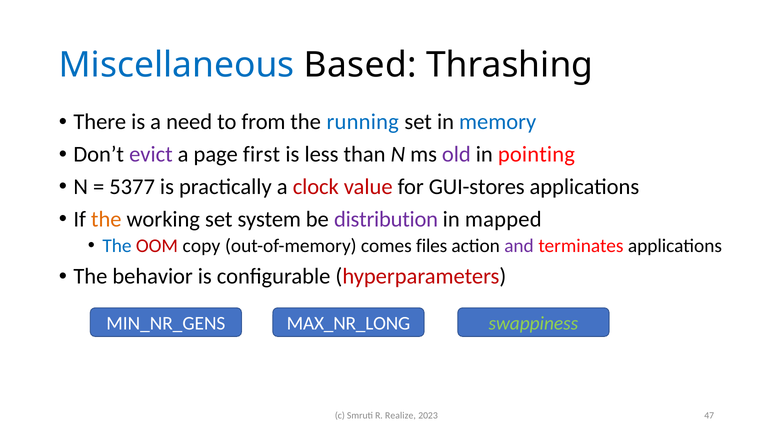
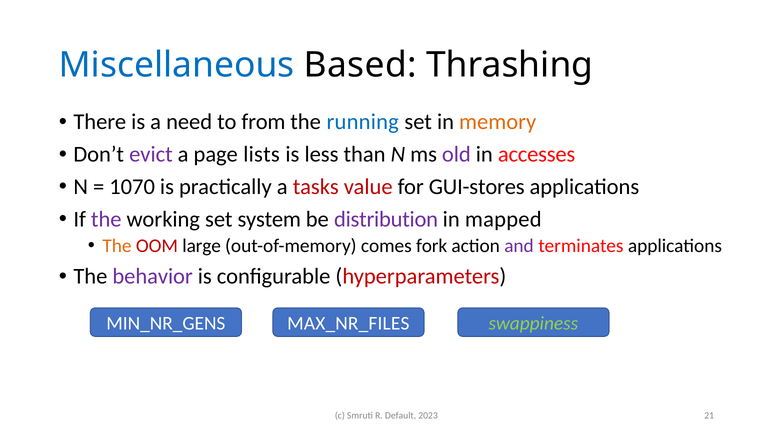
memory colour: blue -> orange
first: first -> lists
pointing: pointing -> accesses
5377: 5377 -> 1070
clock: clock -> tasks
the at (106, 219) colour: orange -> purple
The at (117, 246) colour: blue -> orange
copy: copy -> large
files: files -> fork
behavior colour: black -> purple
MAX_NR_LONG: MAX_NR_LONG -> MAX_NR_FILES
Realize: Realize -> Default
47: 47 -> 21
